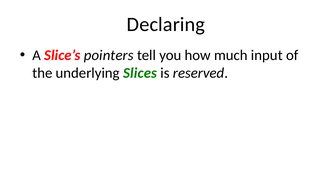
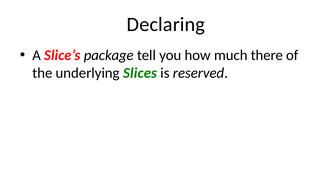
pointers: pointers -> package
input: input -> there
